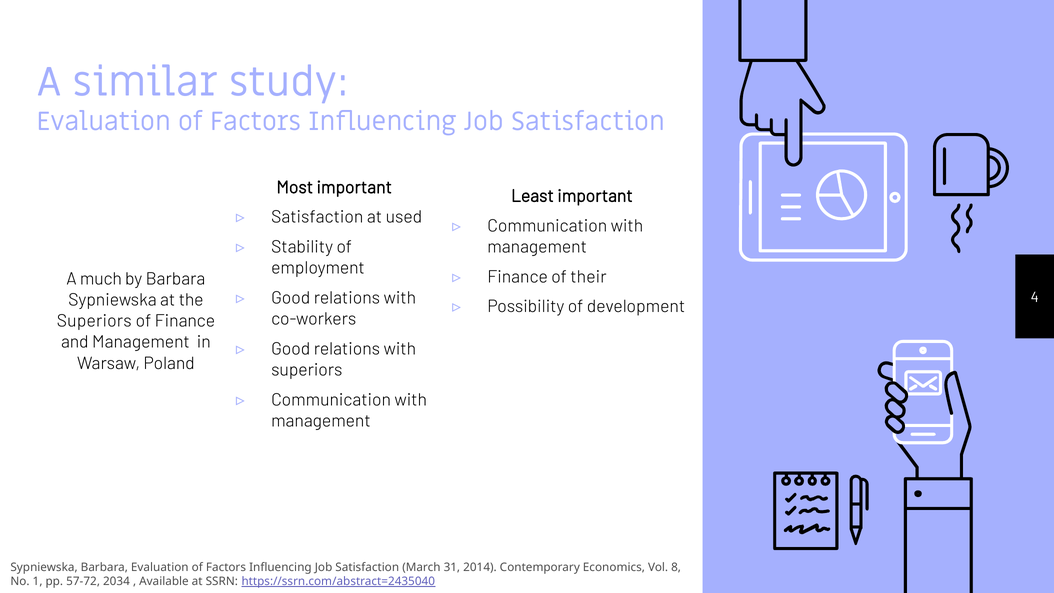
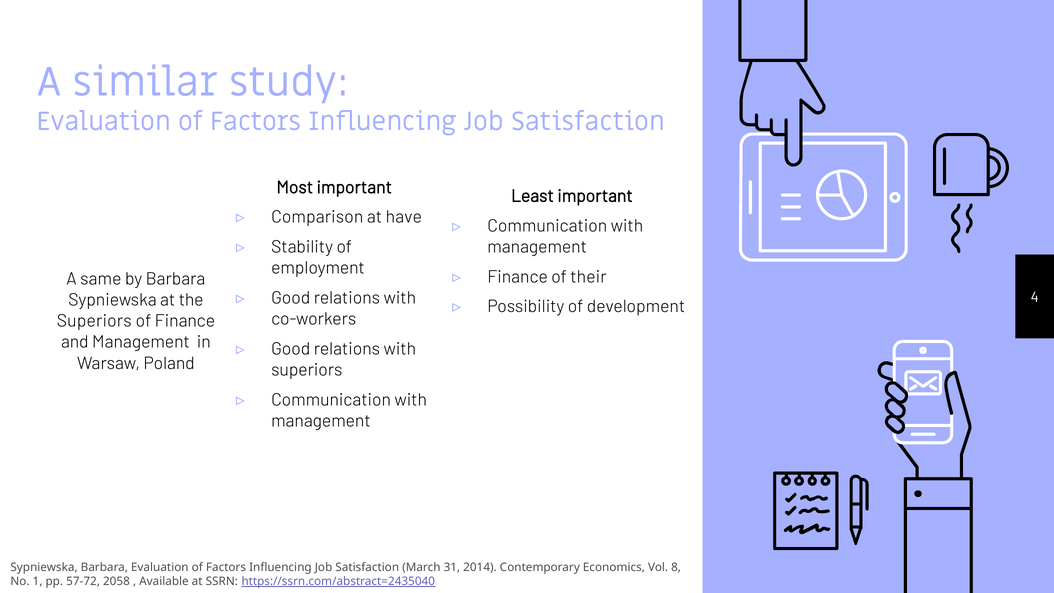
Satisfaction at (317, 217): Satisfaction -> Comparison
used: used -> have
much: much -> same
2034: 2034 -> 2058
